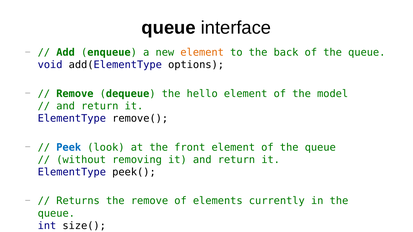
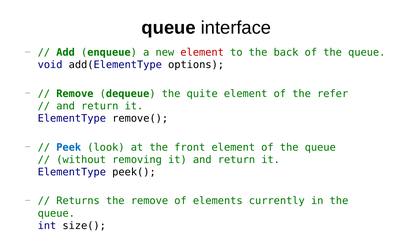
element at (202, 52) colour: orange -> red
hello: hello -> quite
model: model -> refer
